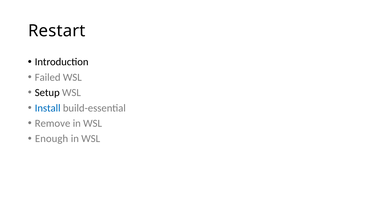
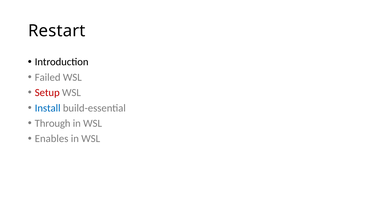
Setup colour: black -> red
Remove: Remove -> Through
Enough: Enough -> Enables
